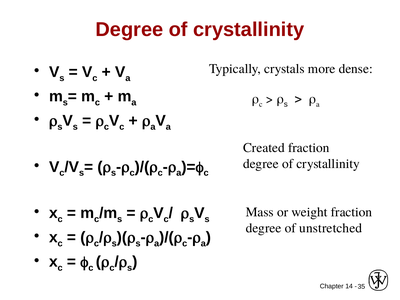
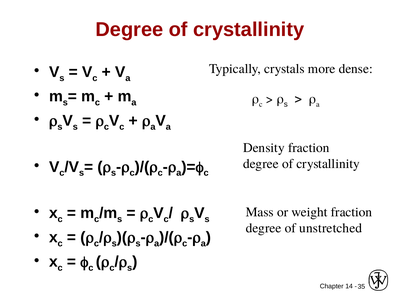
Created: Created -> Density
